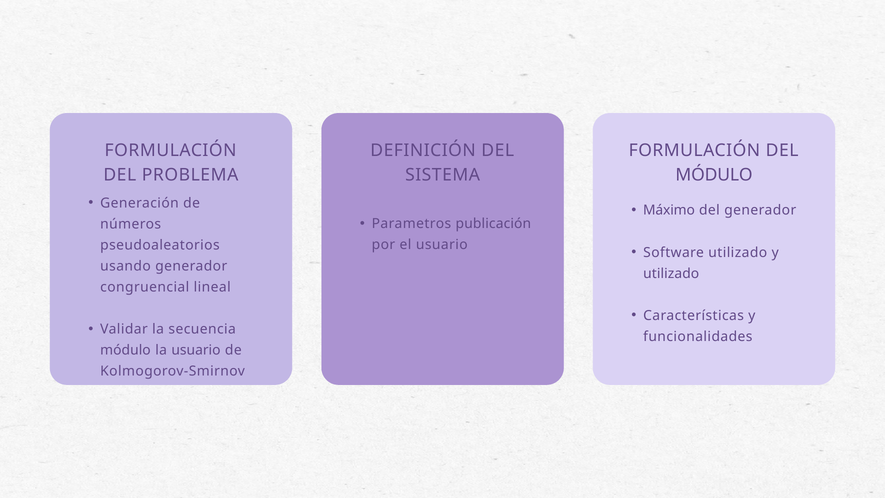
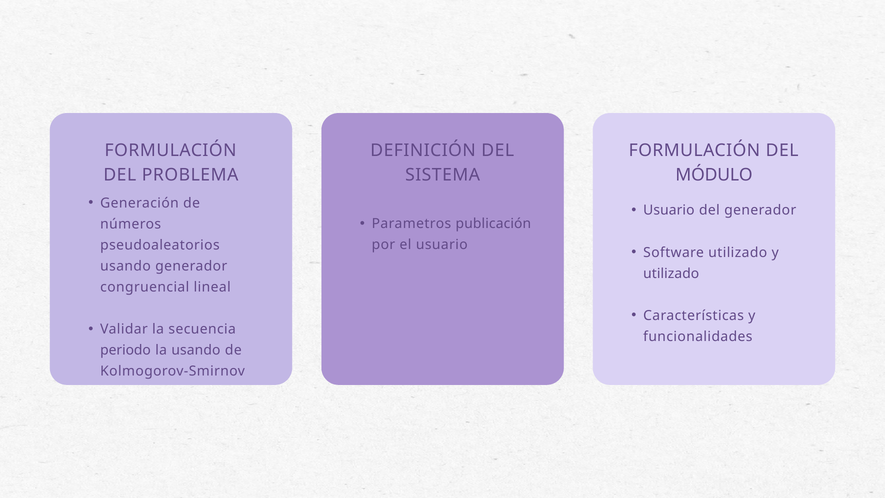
Máximo at (669, 210): Máximo -> Usuario
módulo at (125, 350): módulo -> periodo
la usuario: usuario -> usando
